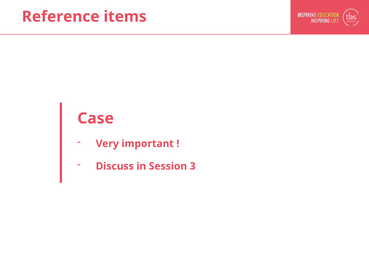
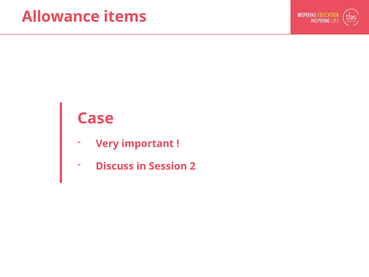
Reference: Reference -> Allowance
3: 3 -> 2
